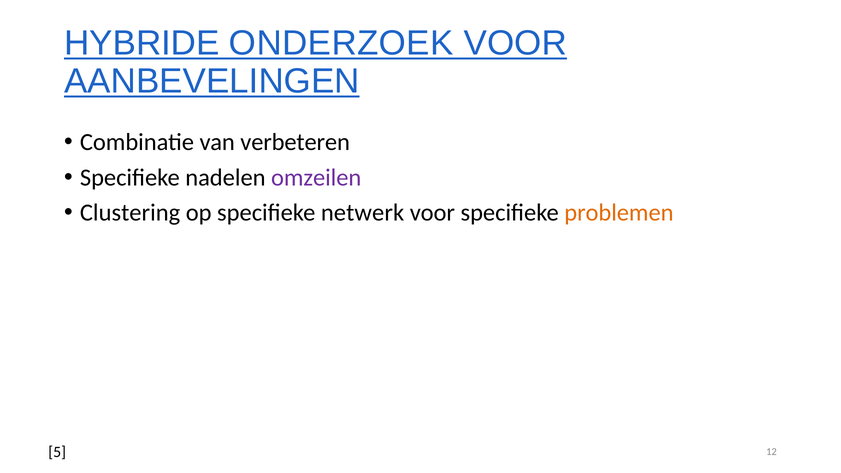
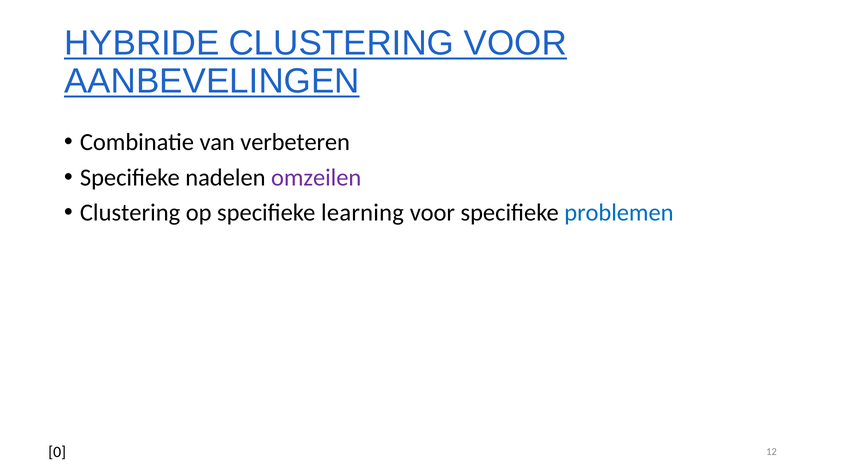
HYBRIDE ONDERZOEK: ONDERZOEK -> CLUSTERING
netwerk: netwerk -> learning
problemen colour: orange -> blue
5: 5 -> 0
